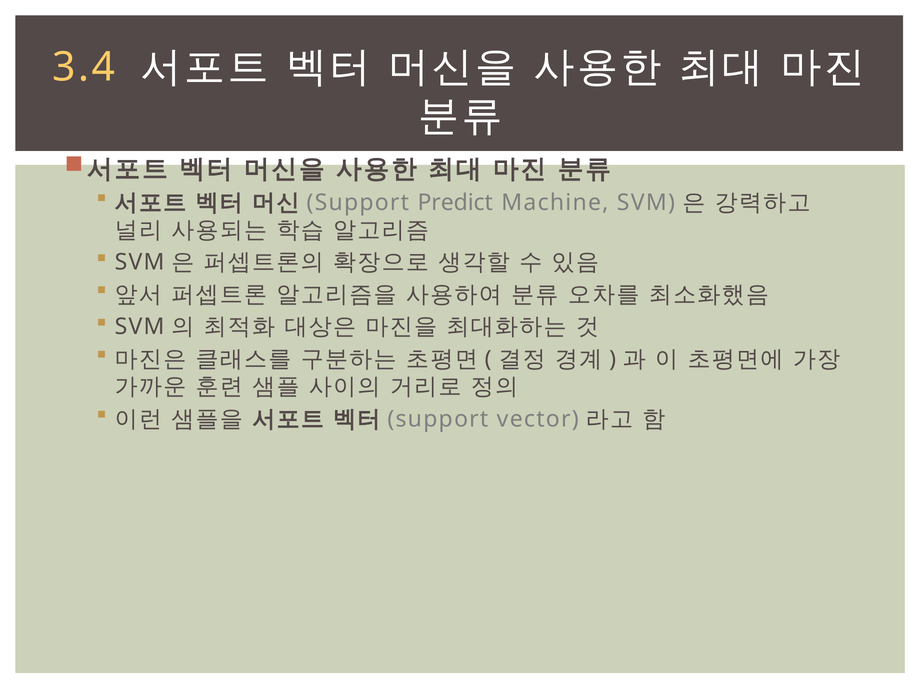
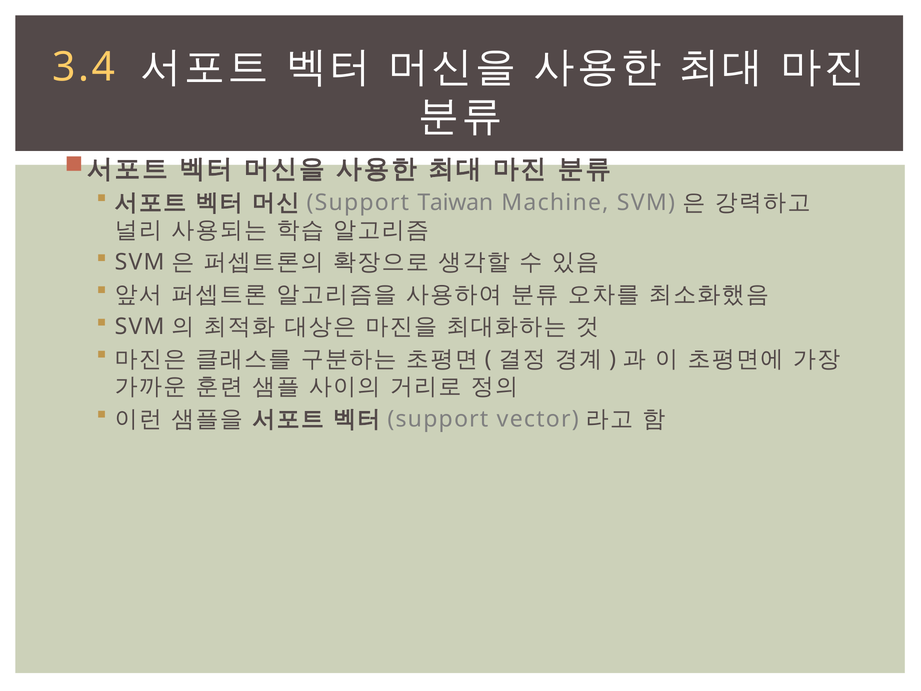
Predict: Predict -> Taiwan
